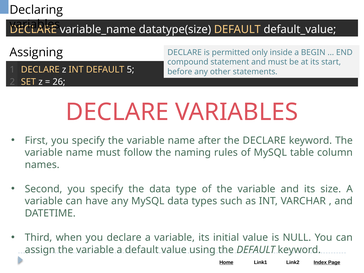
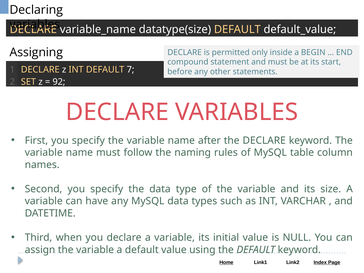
5: 5 -> 7
26: 26 -> 92
